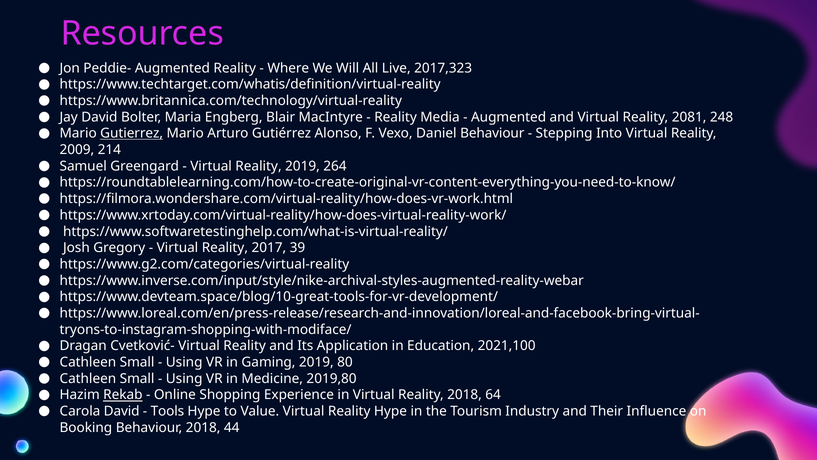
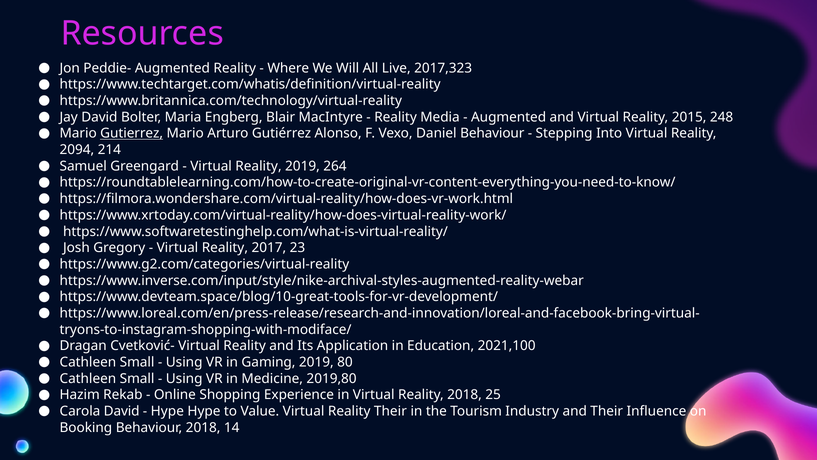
2081: 2081 -> 2015
2009: 2009 -> 2094
39: 39 -> 23
Rekab underline: present -> none
64: 64 -> 25
Tools at (167, 411): Tools -> Hype
Reality Hype: Hype -> Their
44: 44 -> 14
